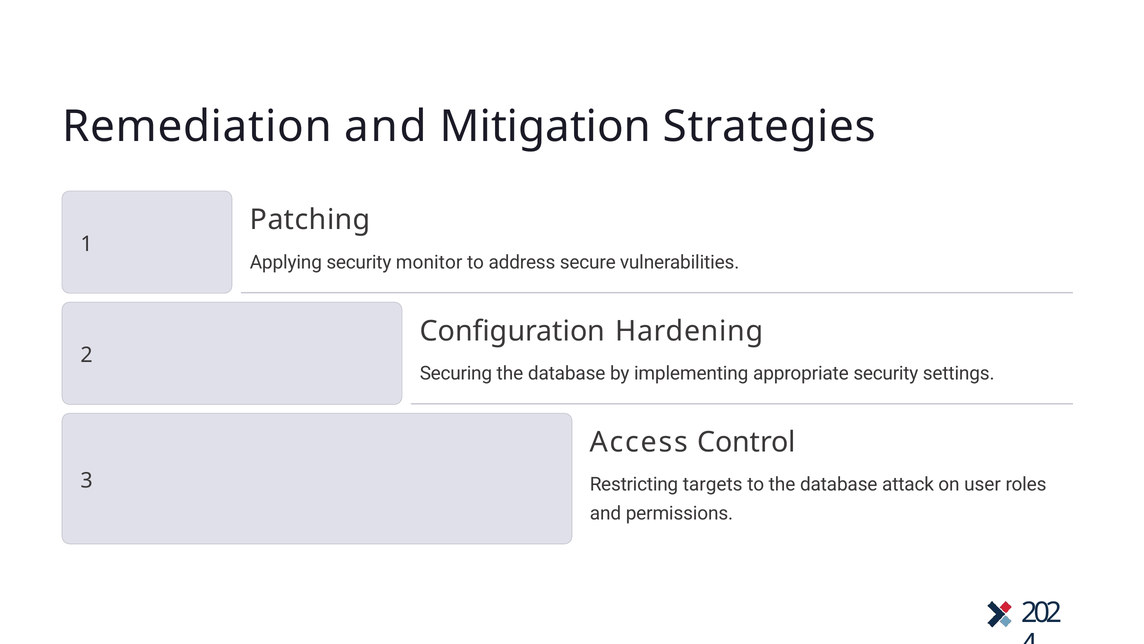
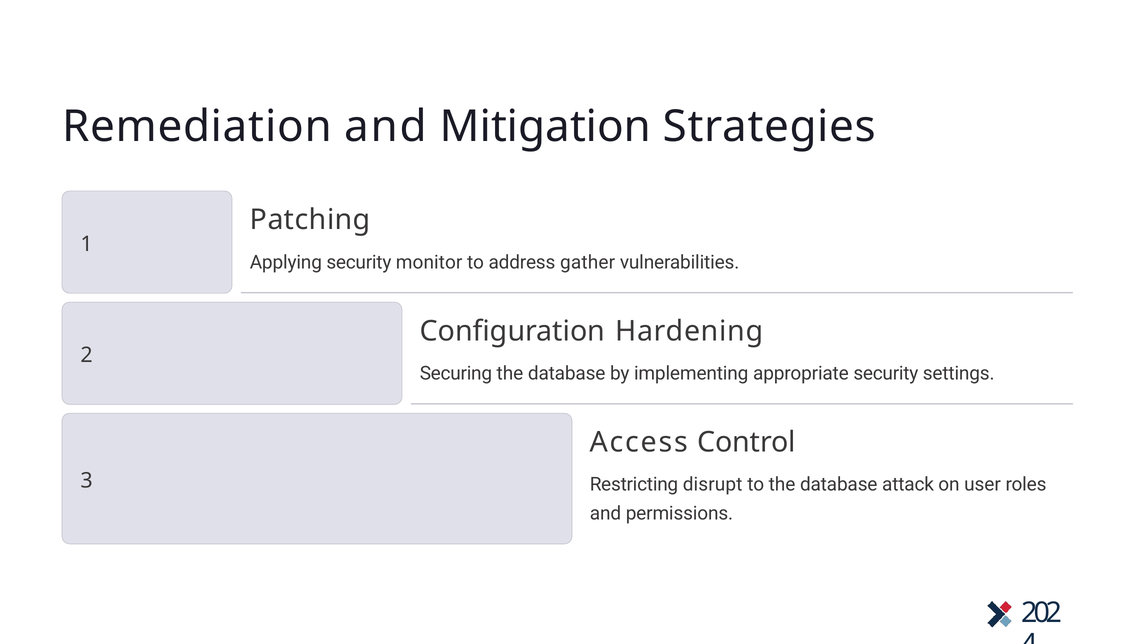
secure: secure -> gather
targets: targets -> disrupt
